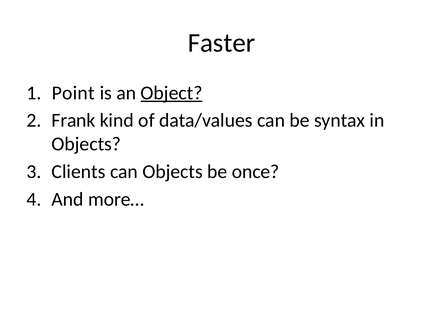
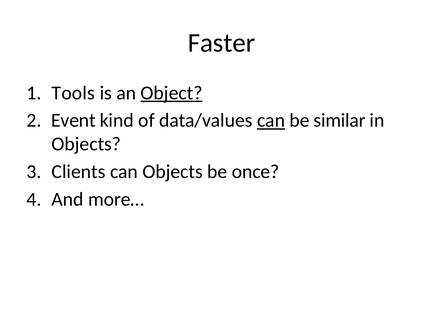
Point: Point -> Tools
Frank: Frank -> Event
can at (271, 121) underline: none -> present
syntax: syntax -> similar
